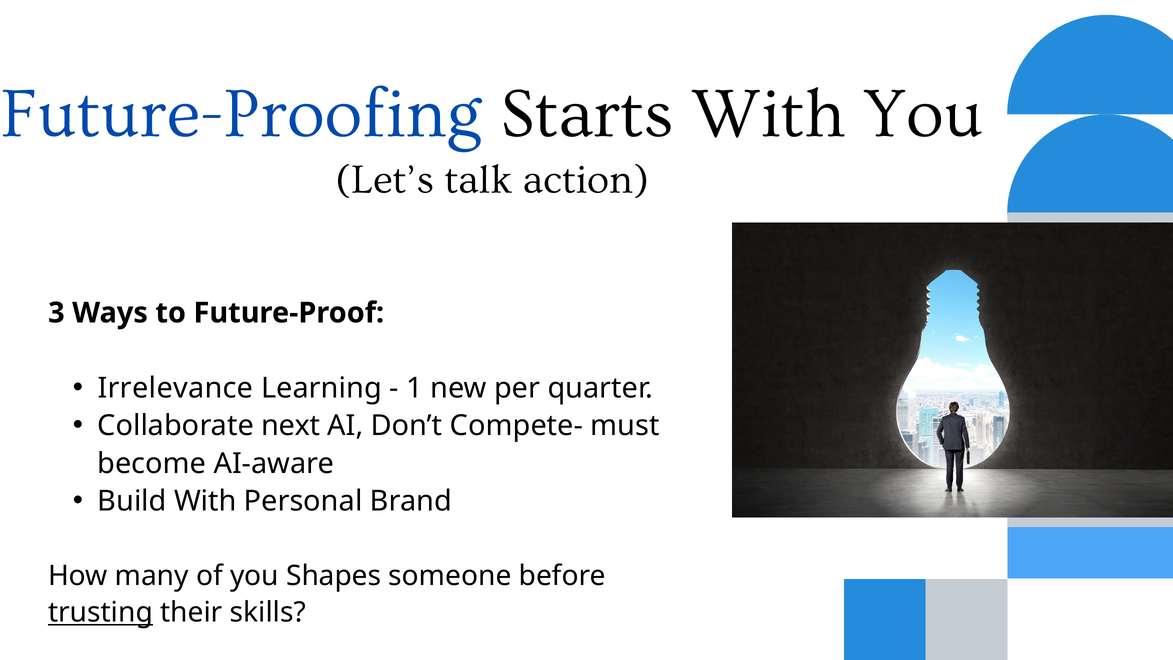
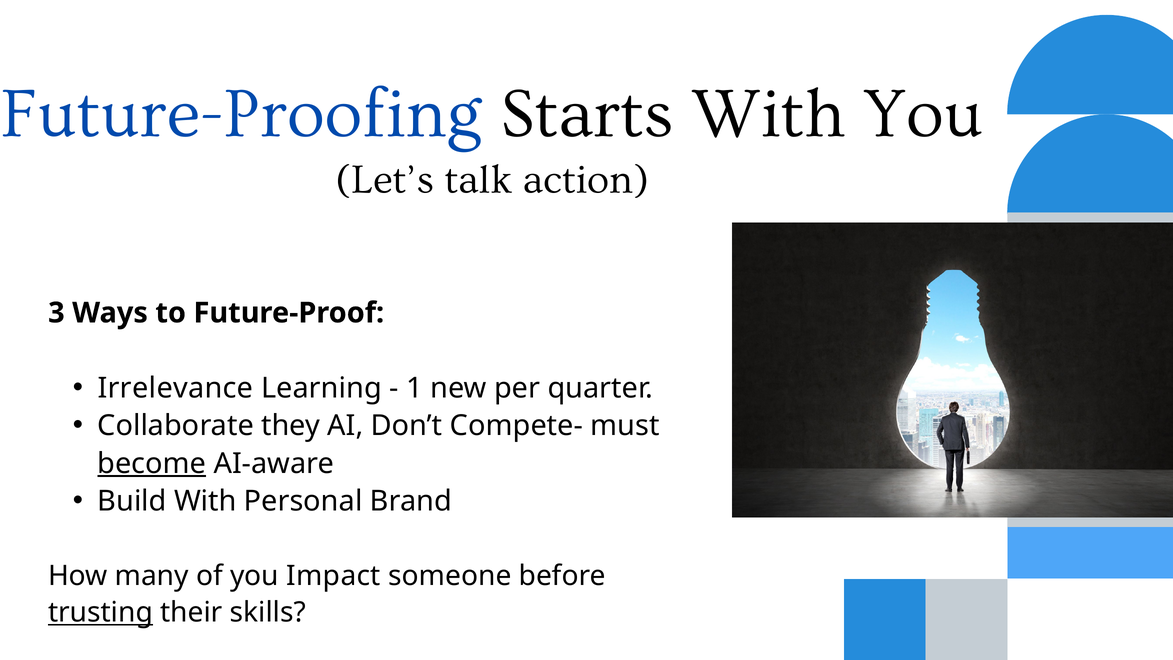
next: next -> they
become underline: none -> present
Shapes: Shapes -> Impact
